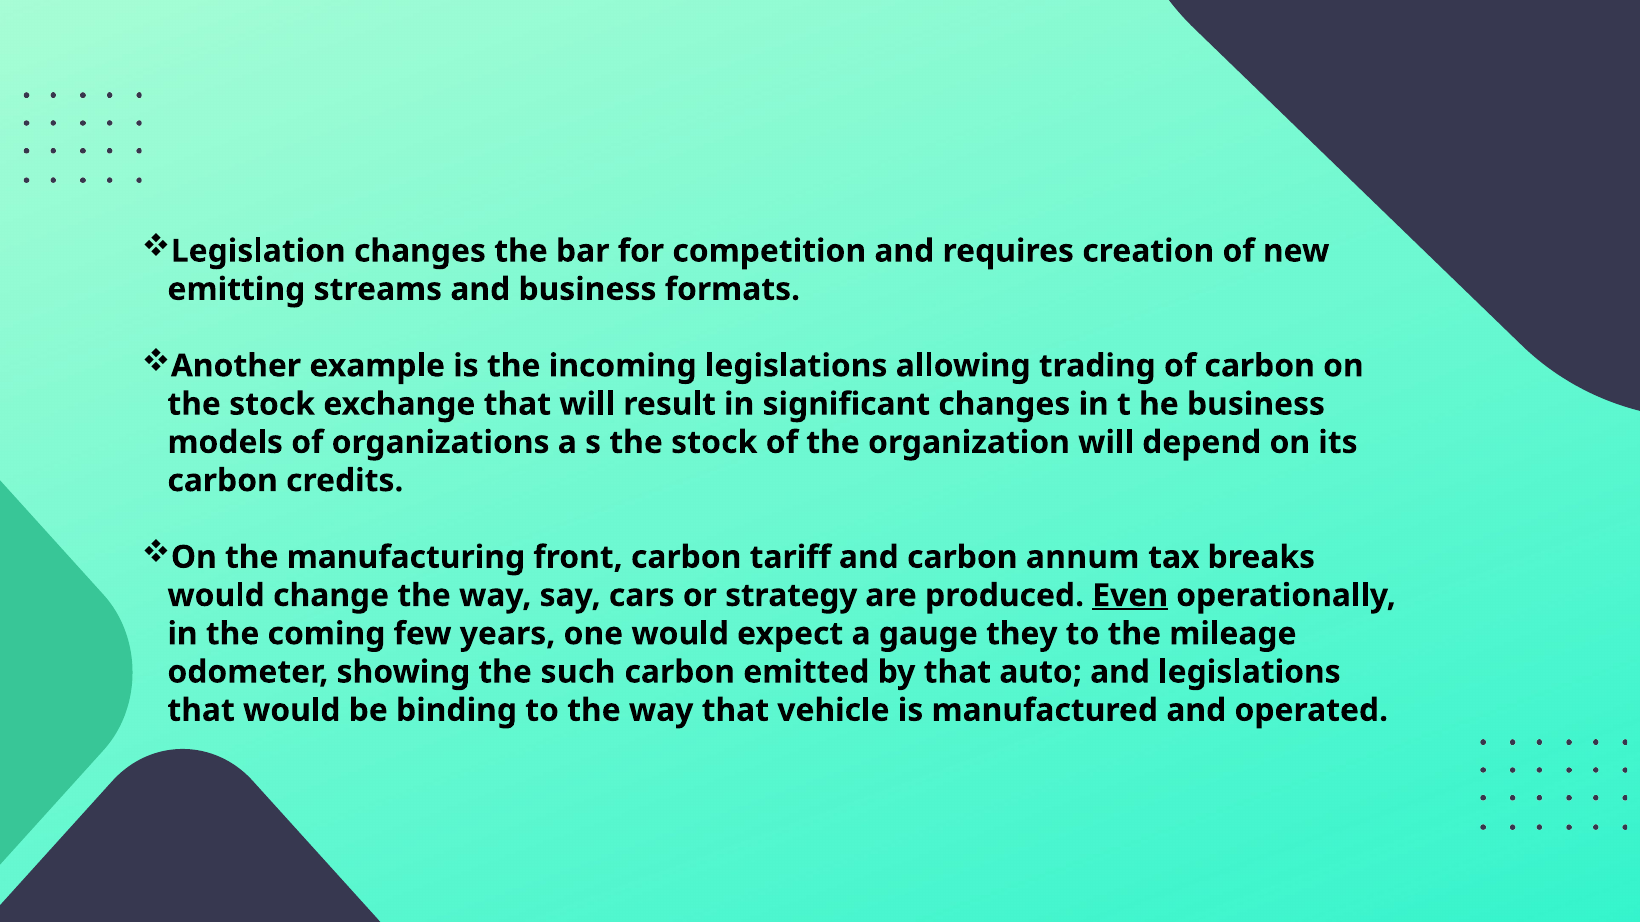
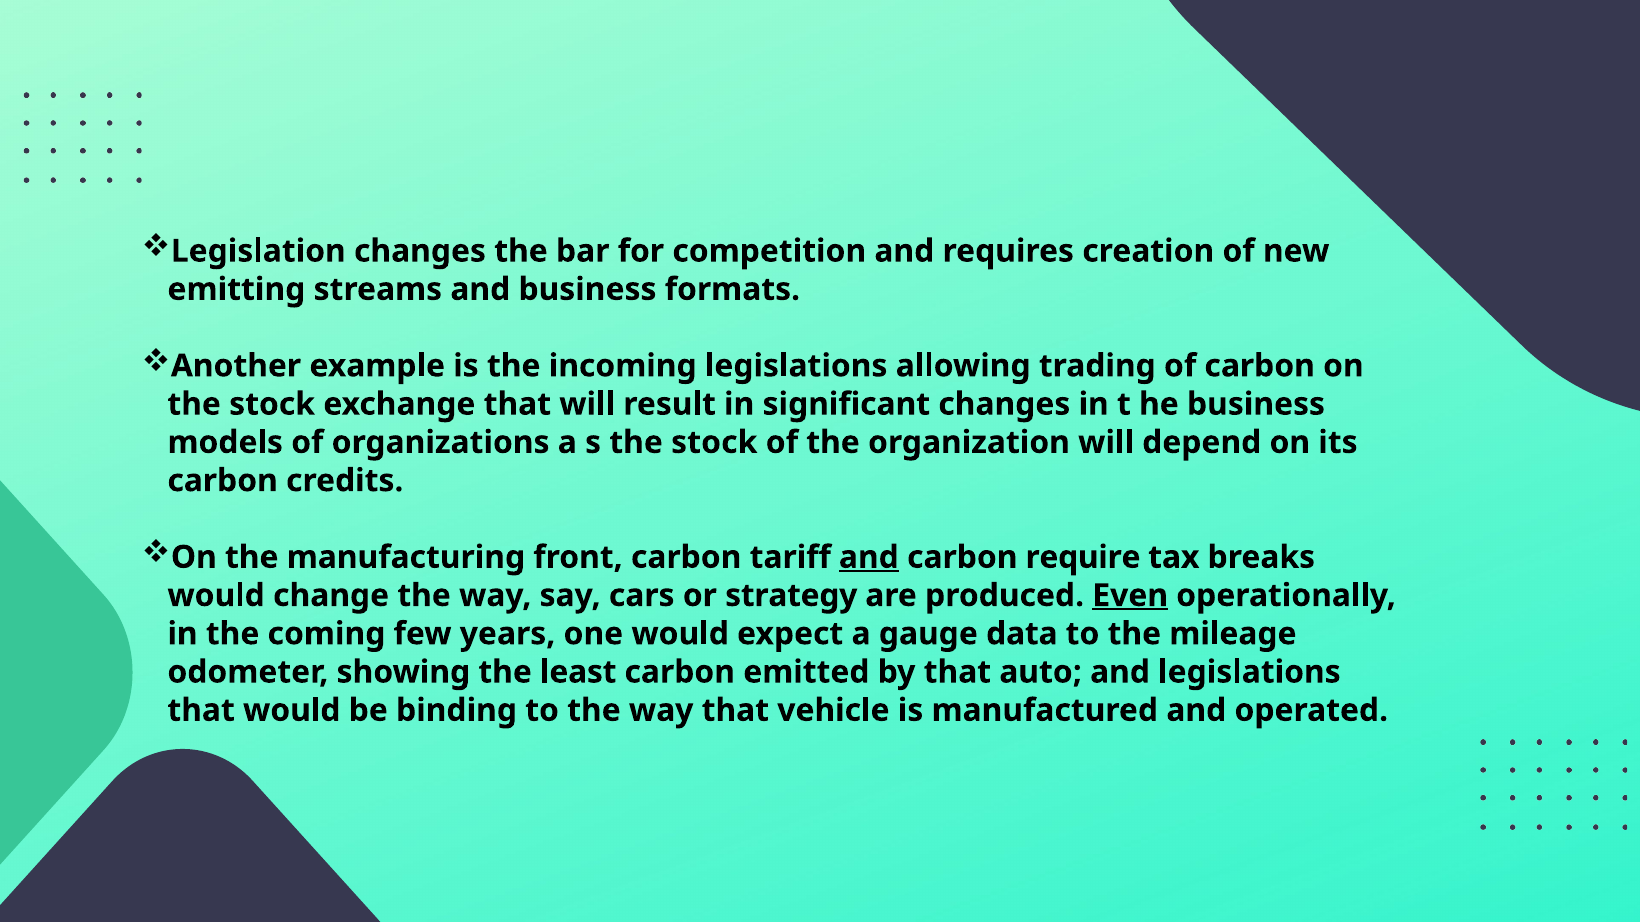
and at (869, 558) underline: none -> present
annum: annum -> require
they: they -> data
such: such -> least
